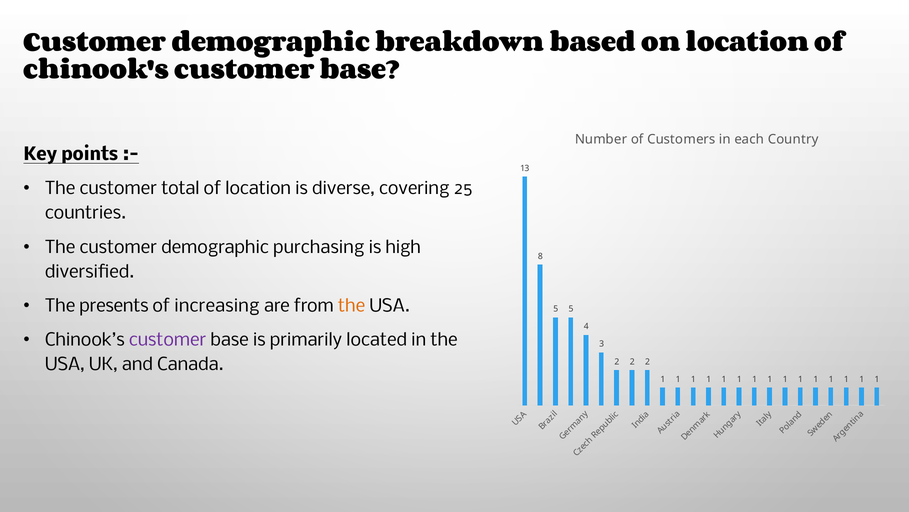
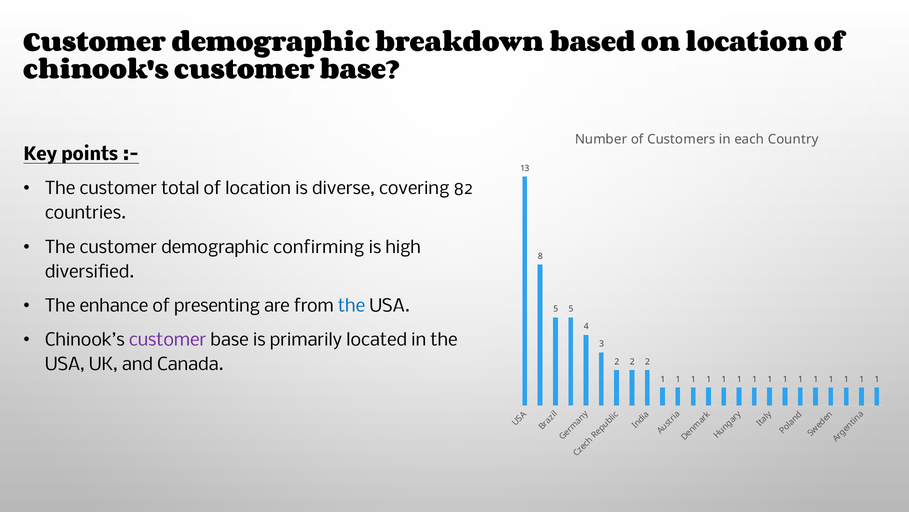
25: 25 -> 82
purchasing: purchasing -> confirming
presents: presents -> enhance
increasing: increasing -> presenting
the at (352, 306) colour: orange -> blue
